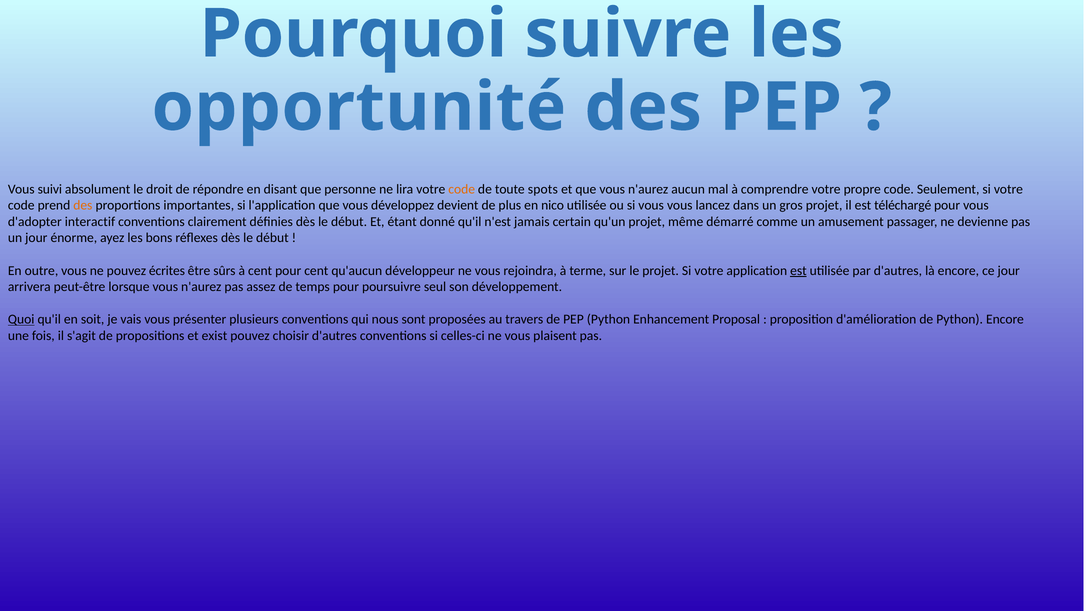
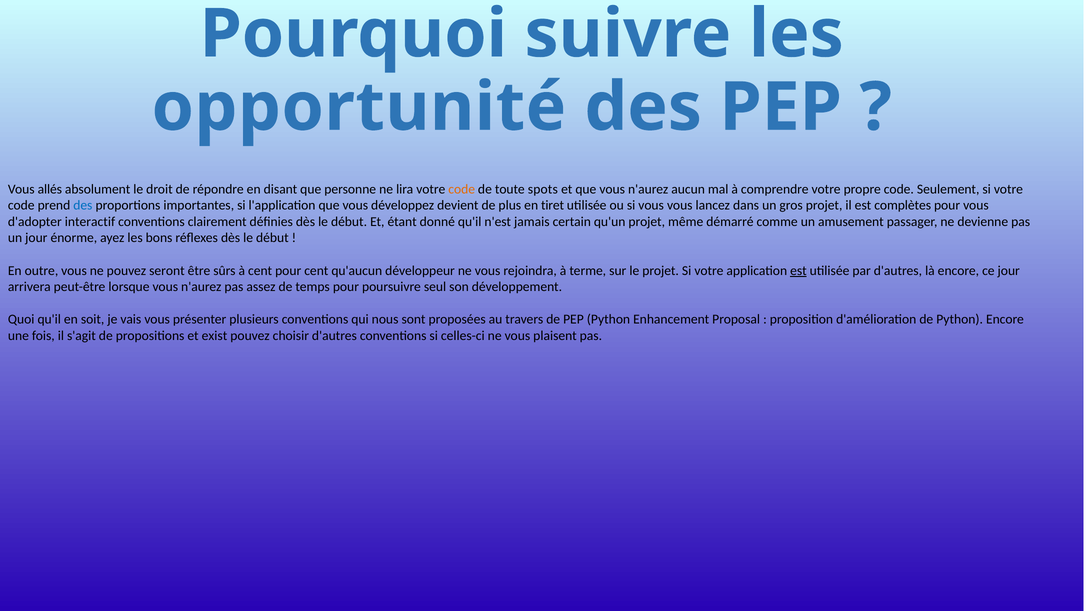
suivi: suivi -> allés
des at (83, 205) colour: orange -> blue
nico: nico -> tiret
téléchargé: téléchargé -> complètes
écrites: écrites -> seront
Quoi underline: present -> none
